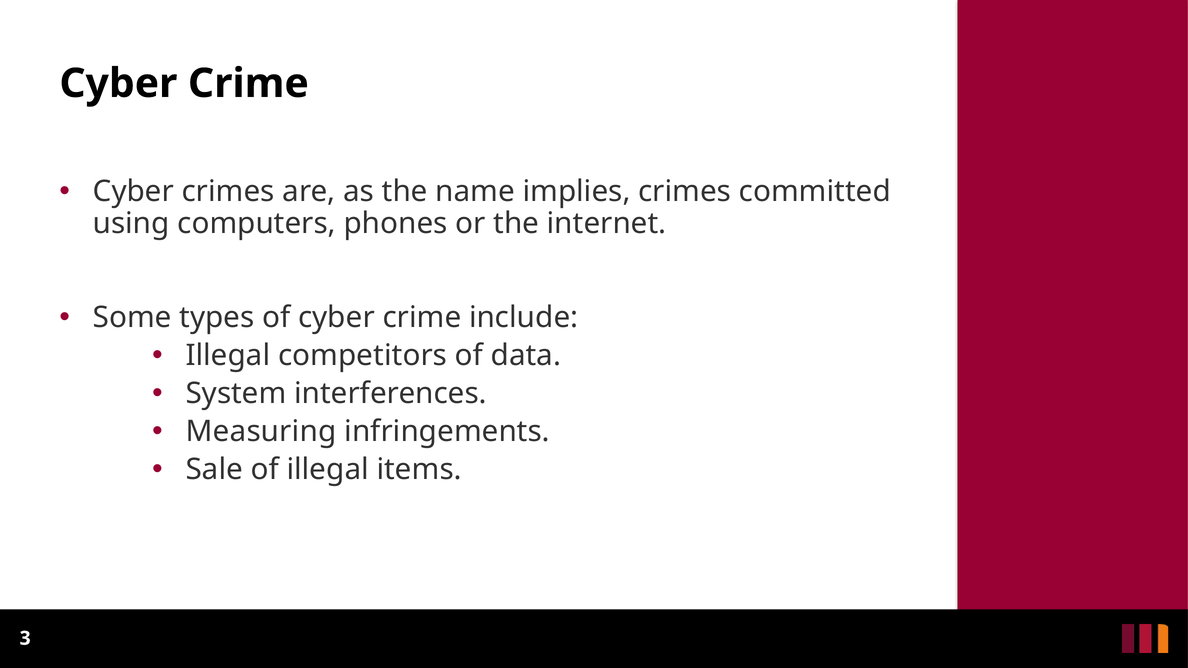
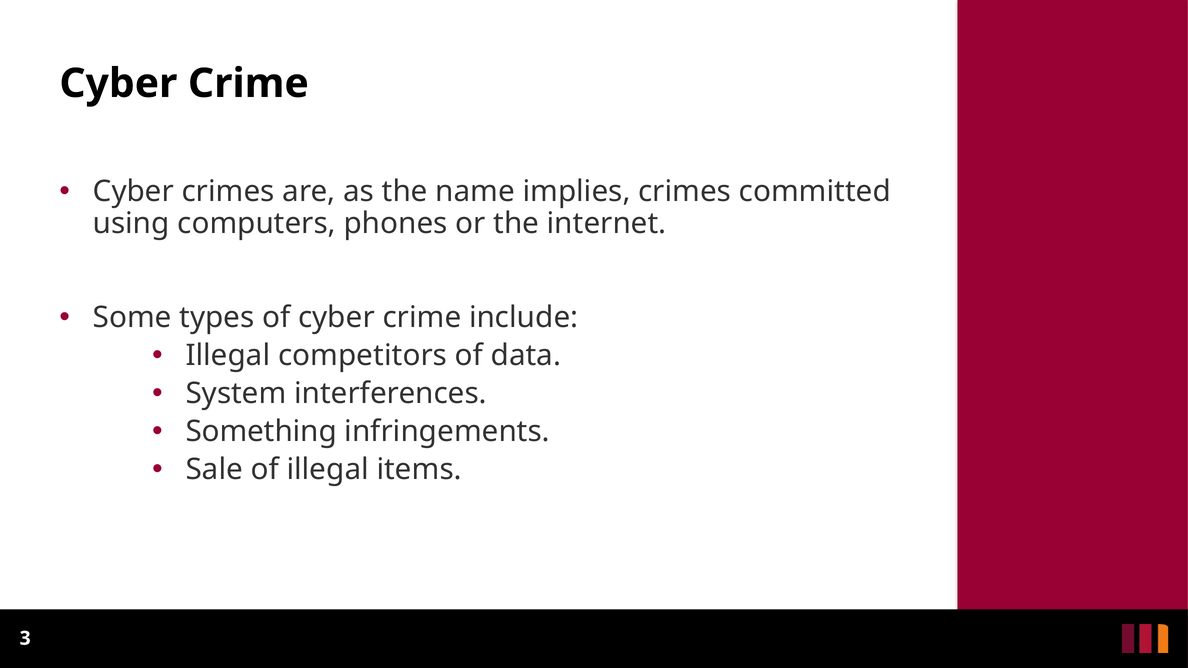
Measuring: Measuring -> Something
